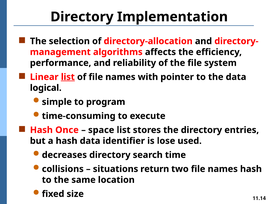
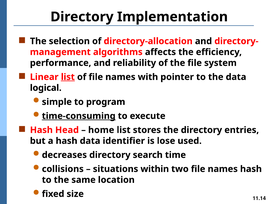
time-consuming underline: none -> present
Once: Once -> Head
space: space -> home
return: return -> within
